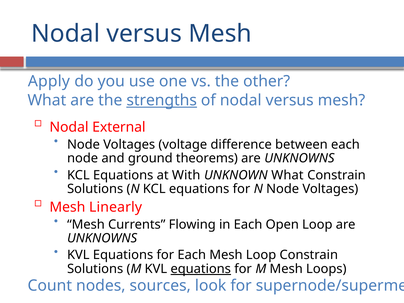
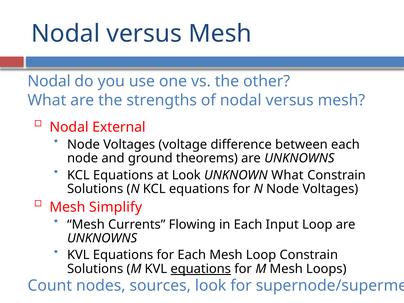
Apply at (49, 81): Apply -> Nodal
strengths underline: present -> none
at With: With -> Look
Linearly: Linearly -> Simplify
Open: Open -> Input
